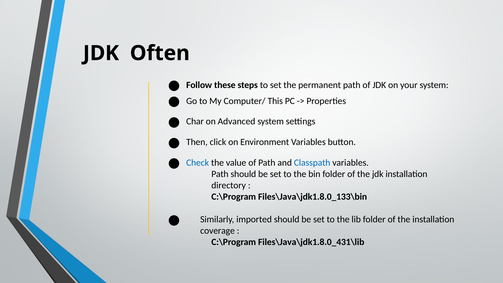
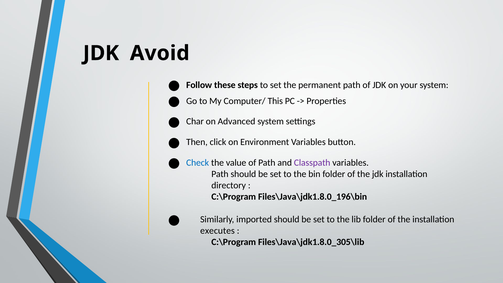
Often: Often -> Avoid
Classpath colour: blue -> purple
Files\Java\jdk1.8.0_133\bin: Files\Java\jdk1.8.0_133\bin -> Files\Java\jdk1.8.0_196\bin
coverage: coverage -> executes
Files\Java\jdk1.8.0_431\lib: Files\Java\jdk1.8.0_431\lib -> Files\Java\jdk1.8.0_305\lib
